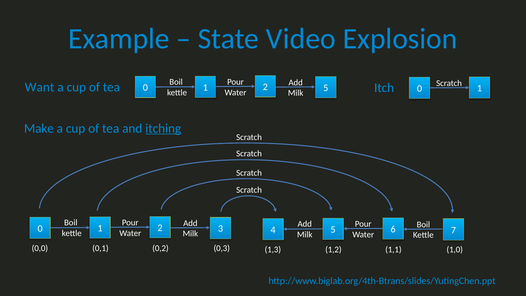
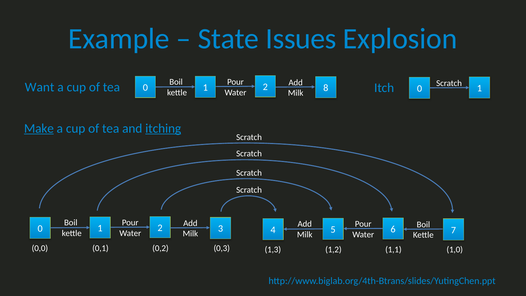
Video: Video -> Issues
Water 5: 5 -> 8
Make underline: none -> present
